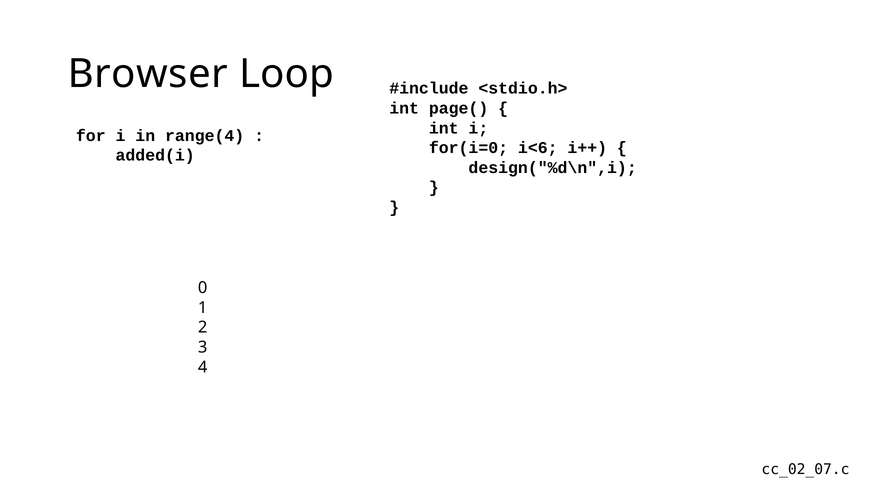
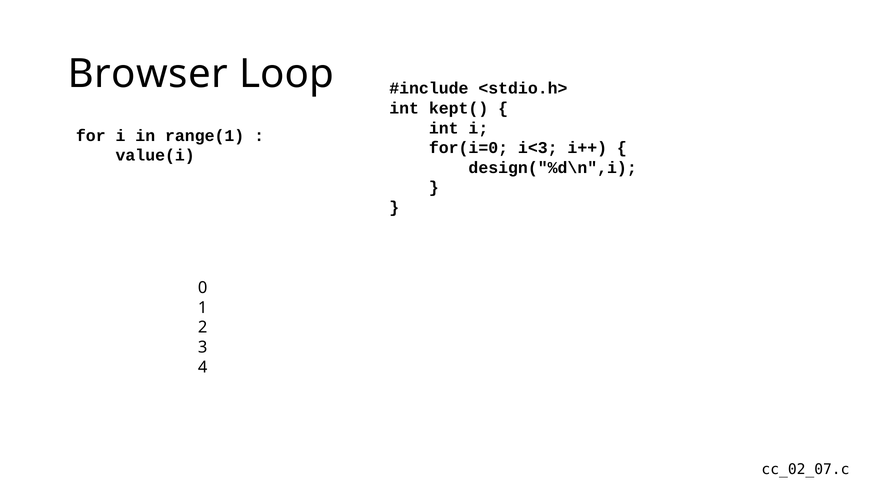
page(: page( -> kept(
range(4: range(4 -> range(1
i<6: i<6 -> i<3
added(i: added(i -> value(i
